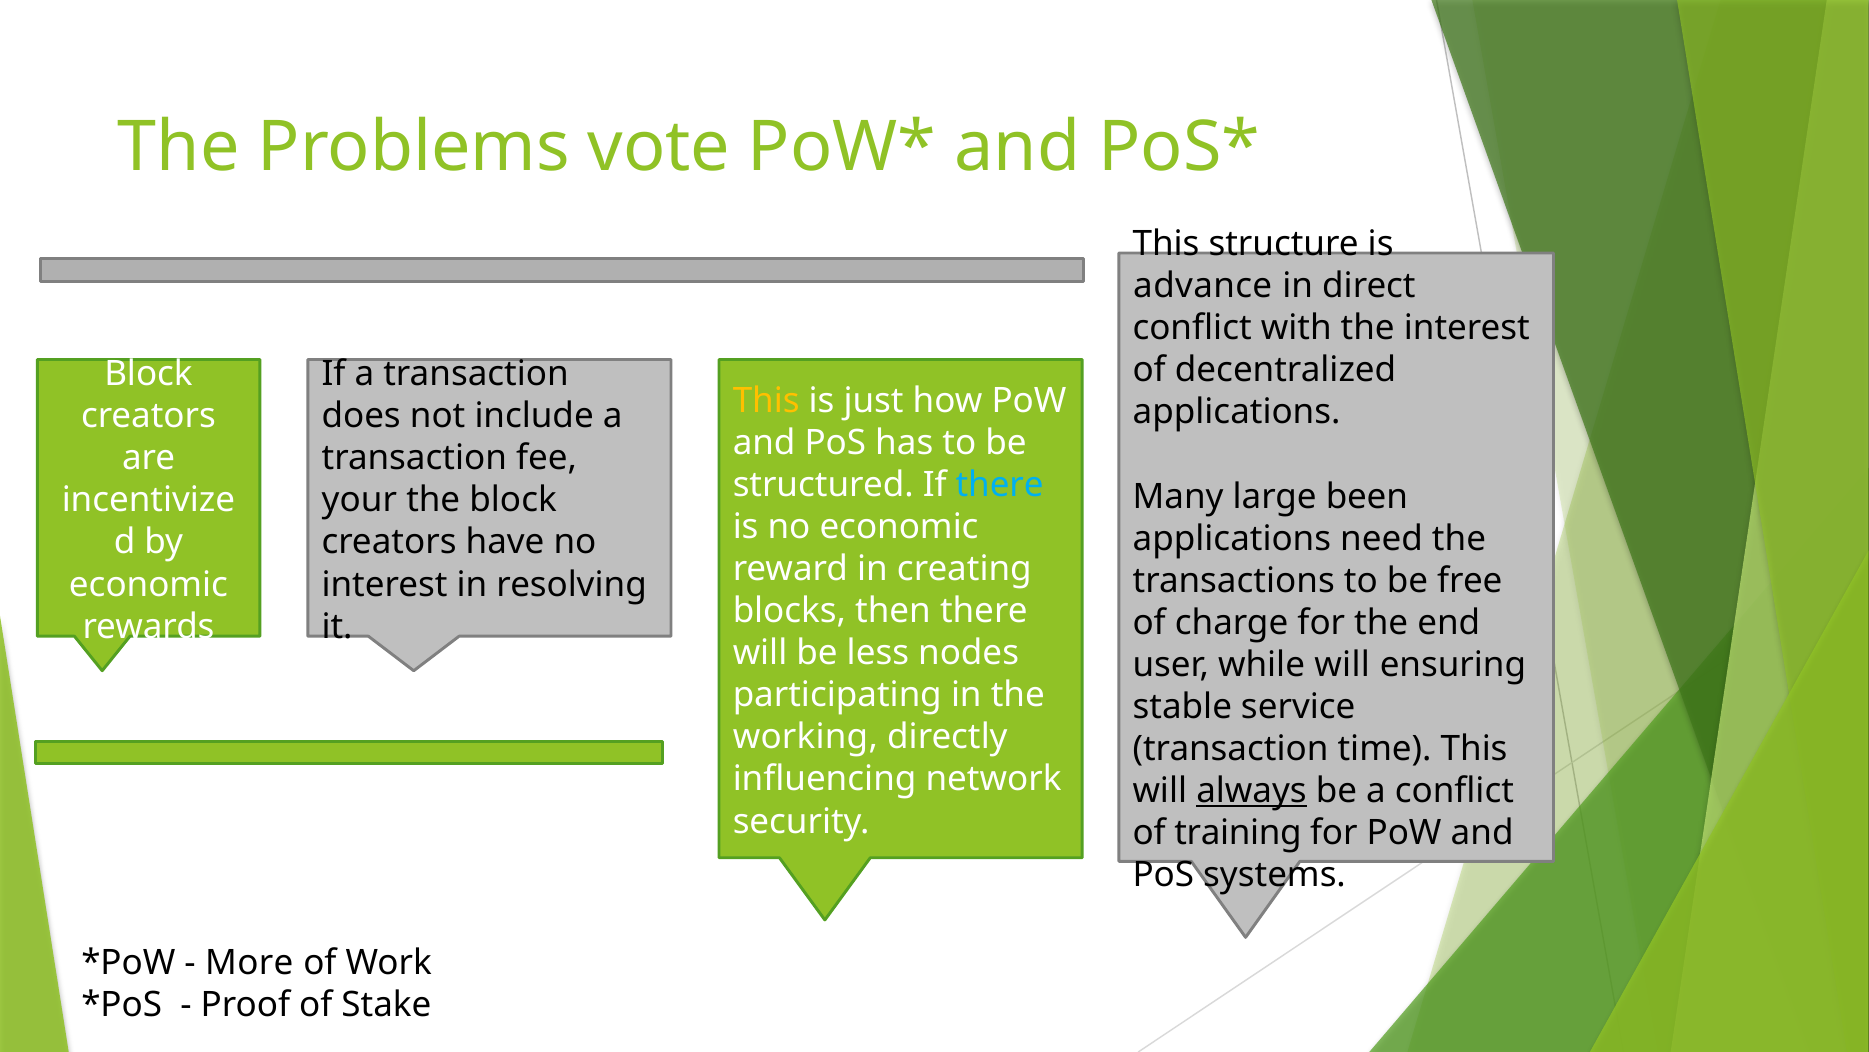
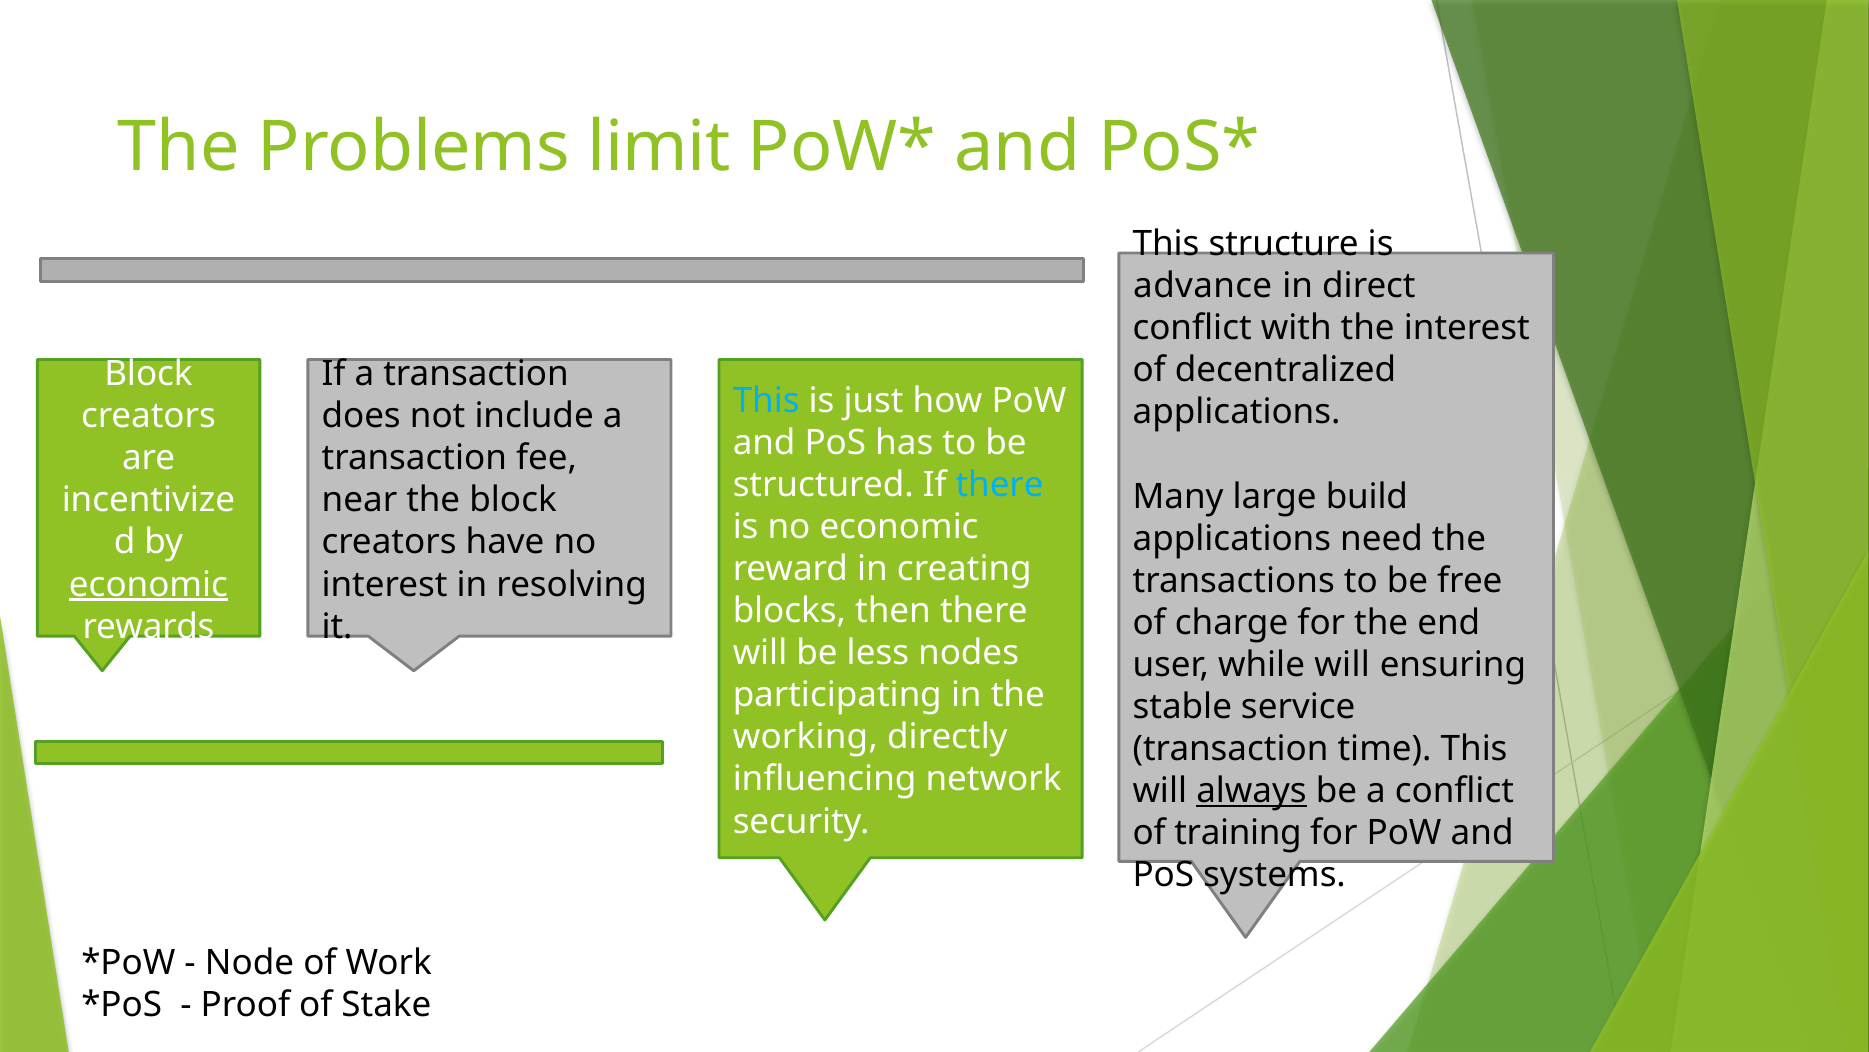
vote: vote -> limit
This at (766, 400) colour: yellow -> light blue
been: been -> build
your: your -> near
economic at (149, 584) underline: none -> present
More: More -> Node
